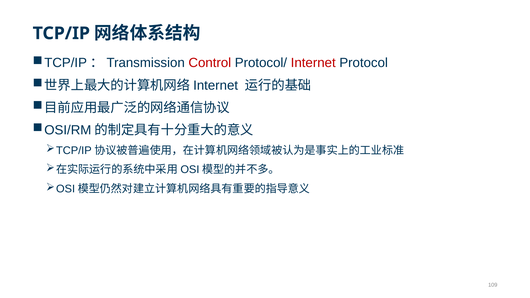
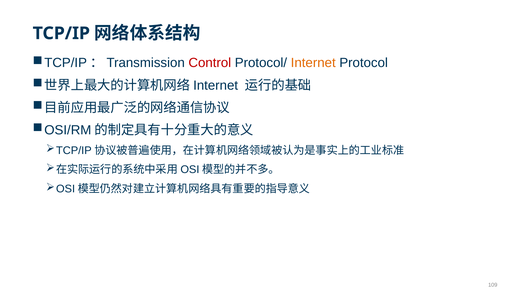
Internet colour: red -> orange
